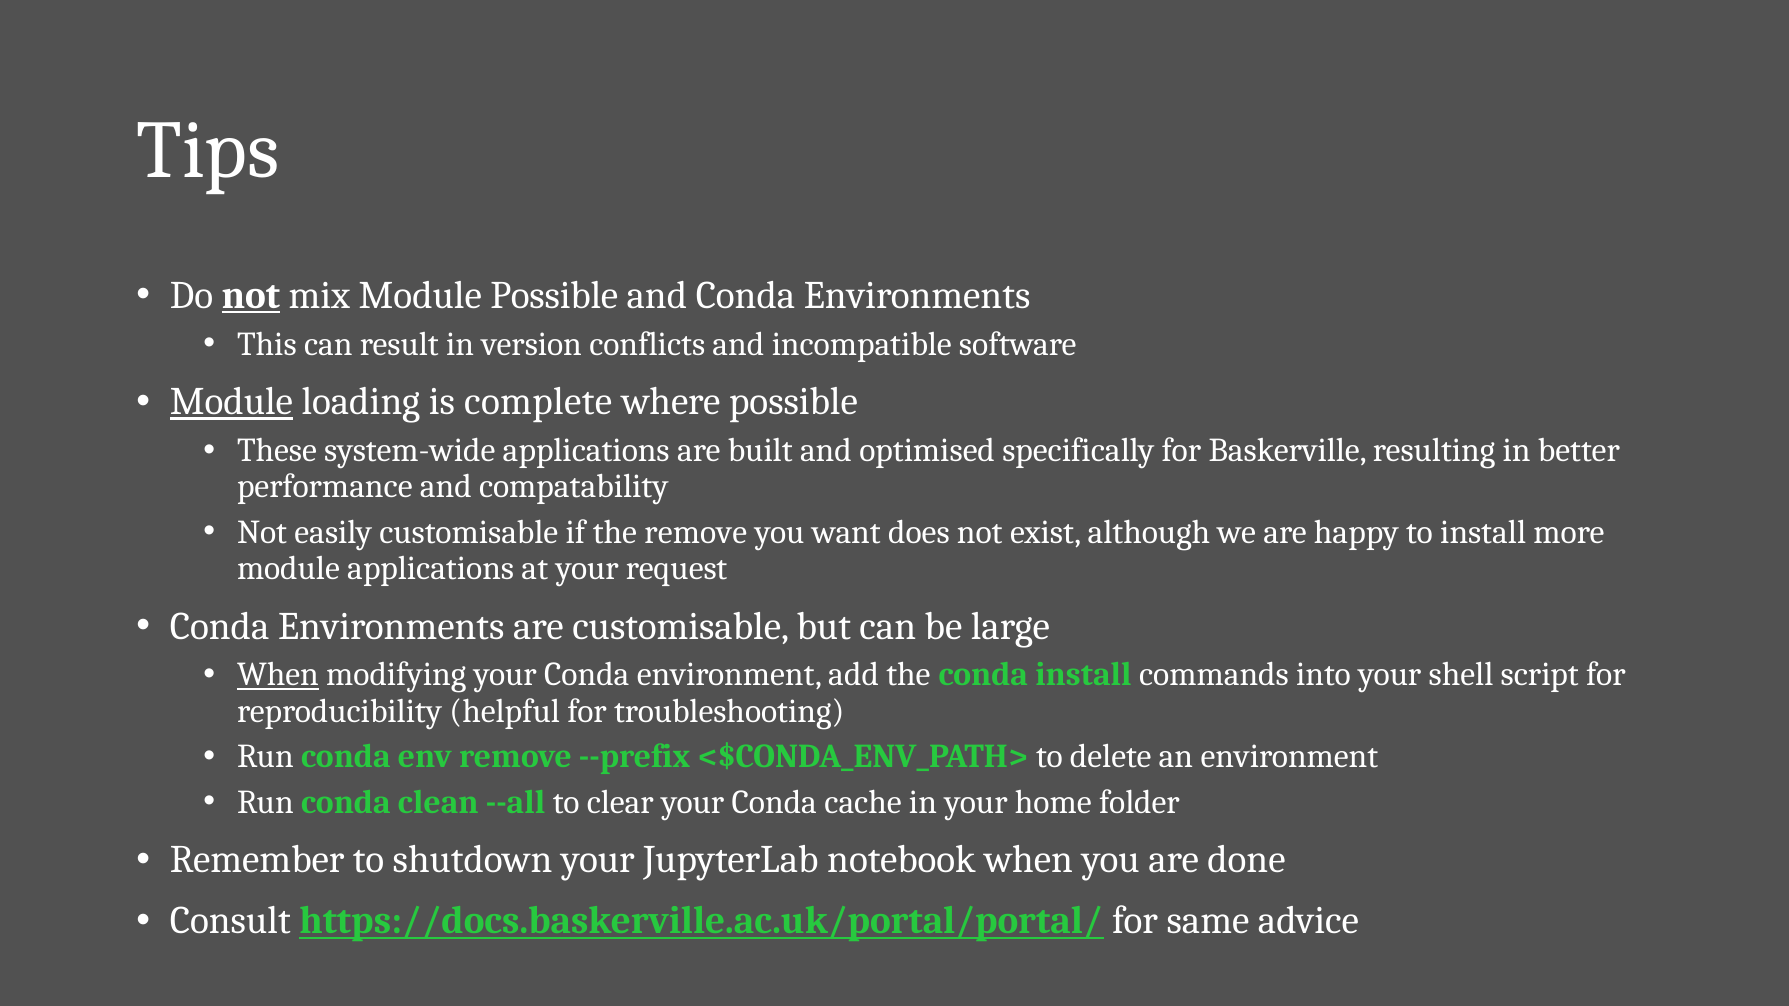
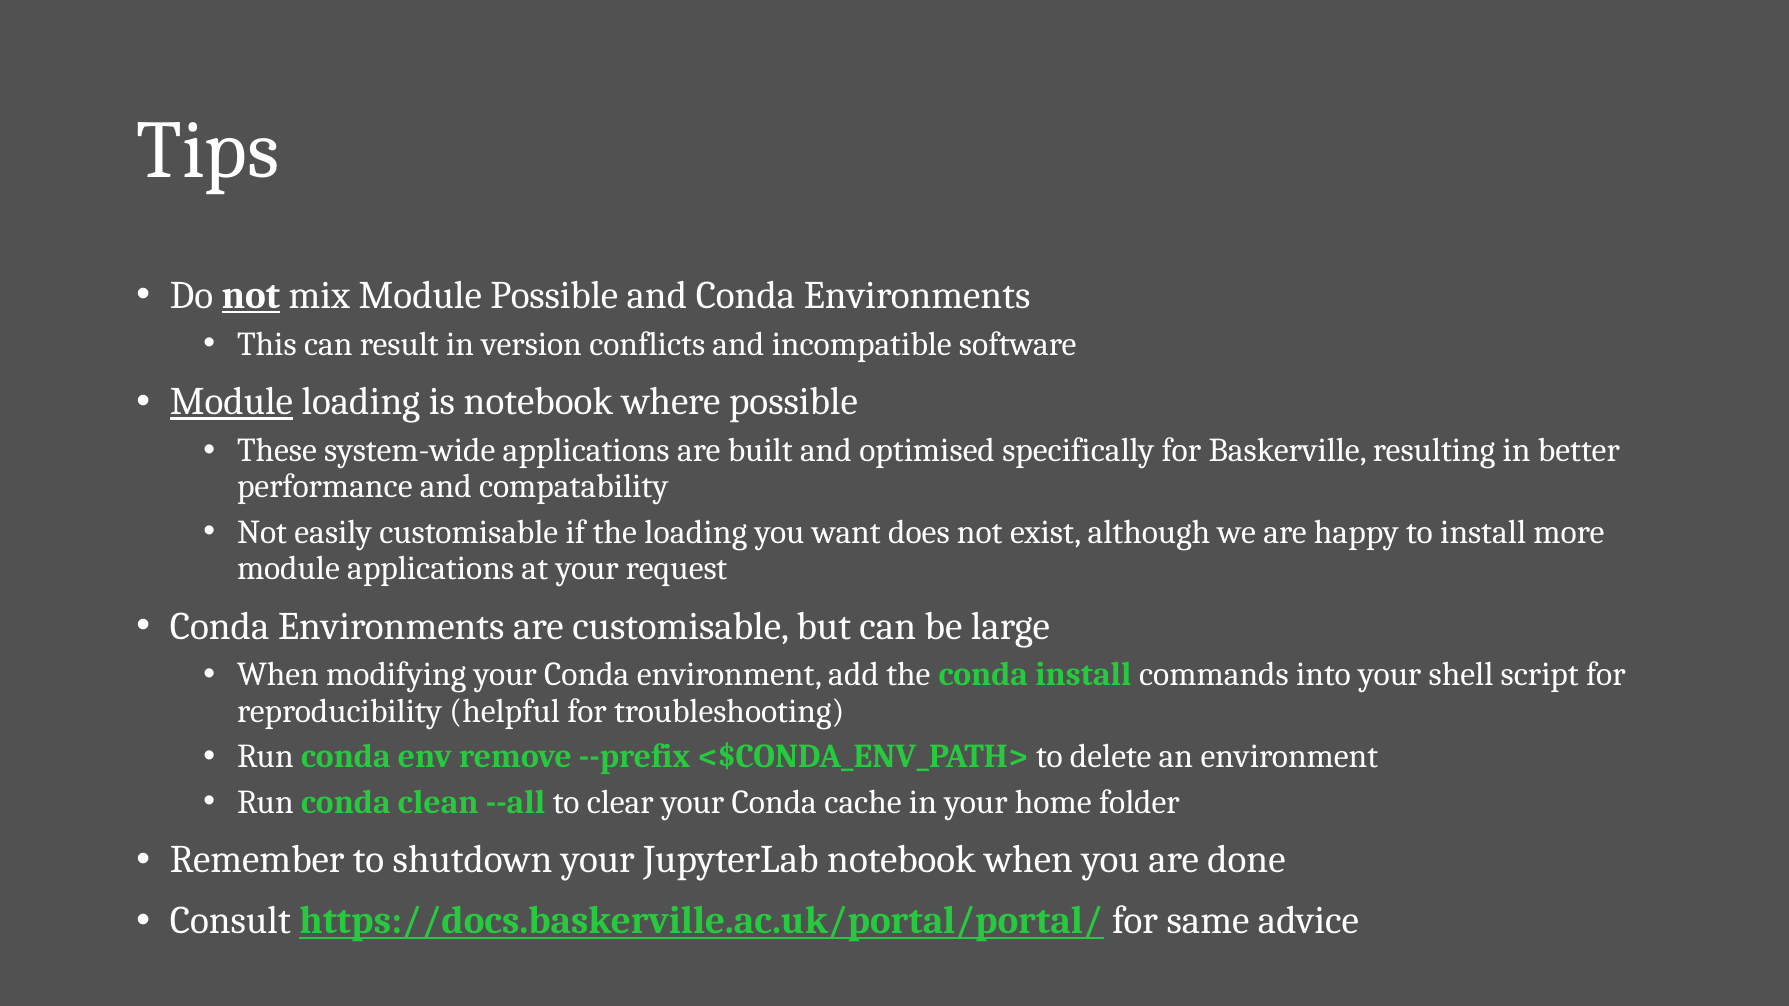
is complete: complete -> notebook
the remove: remove -> loading
When at (278, 675) underline: present -> none
